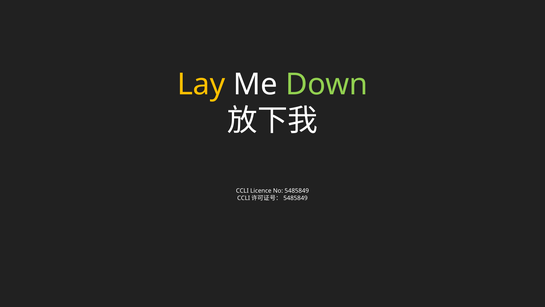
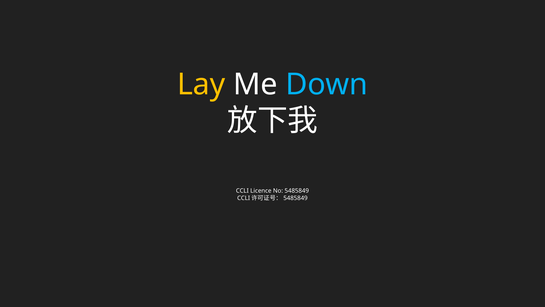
Down colour: light green -> light blue
